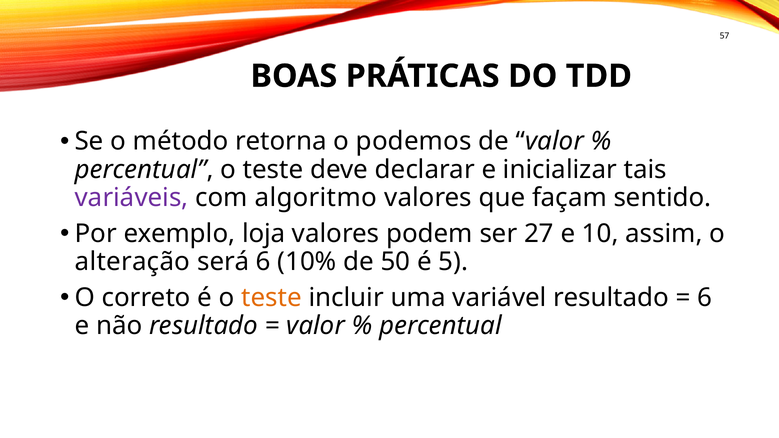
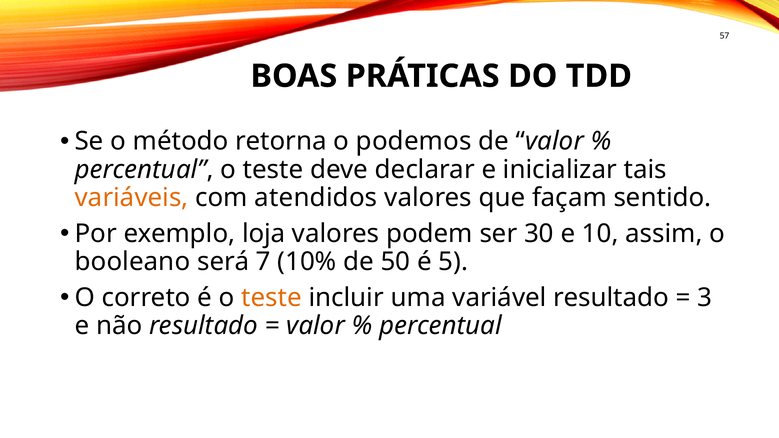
variáveis colour: purple -> orange
algoritmo: algoritmo -> atendidos
27: 27 -> 30
alteração: alteração -> booleano
será 6: 6 -> 7
6 at (705, 298): 6 -> 3
